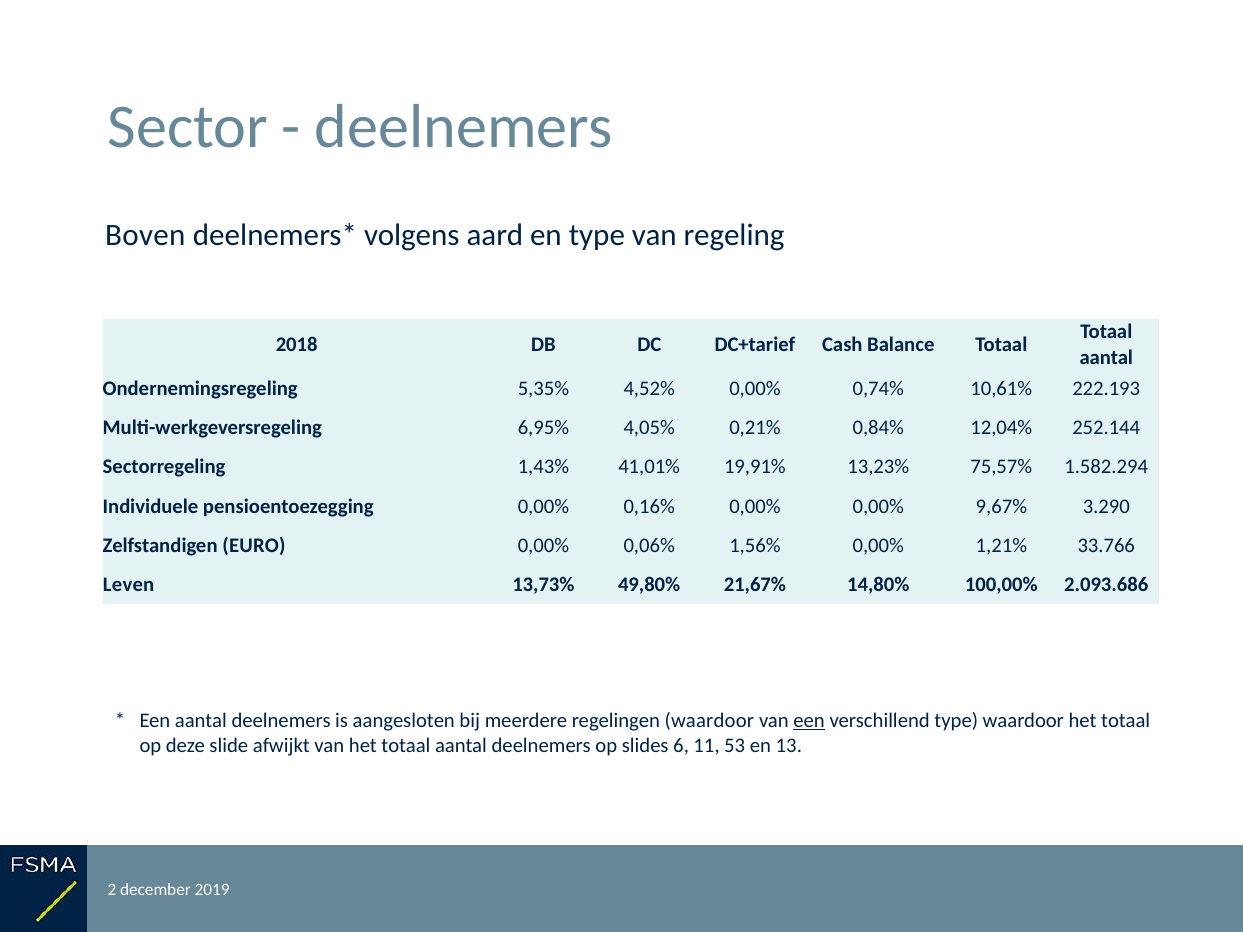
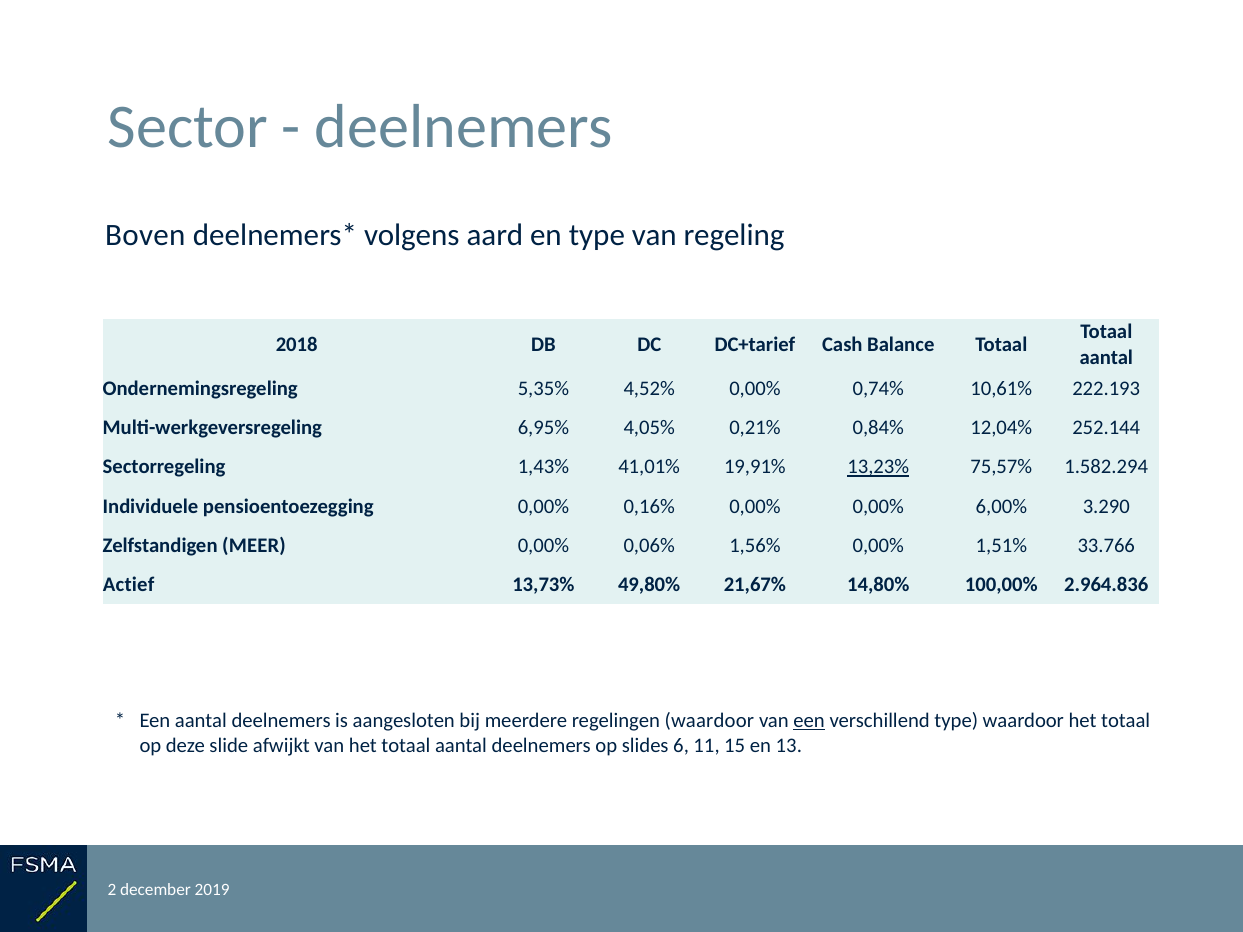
13,23% underline: none -> present
9,67%: 9,67% -> 6,00%
EURO: EURO -> MEER
1,21%: 1,21% -> 1,51%
Leven: Leven -> Actief
2.093.686: 2.093.686 -> 2.964.836
53: 53 -> 15
